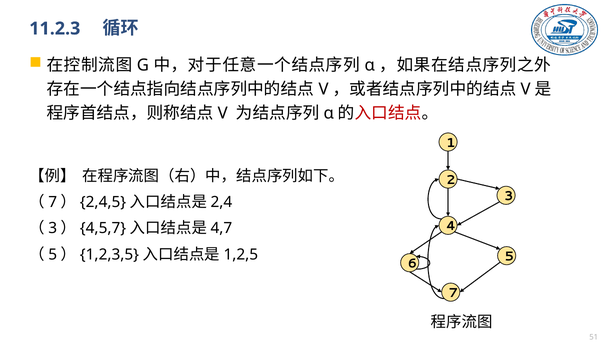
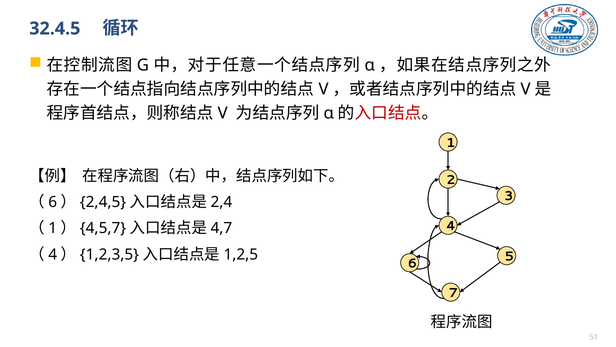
11.2.3: 11.2.3 -> 32.4.5
7 at (53, 202): 7 -> 6
3 at (53, 228): 3 -> 1
5 at (53, 254): 5 -> 4
